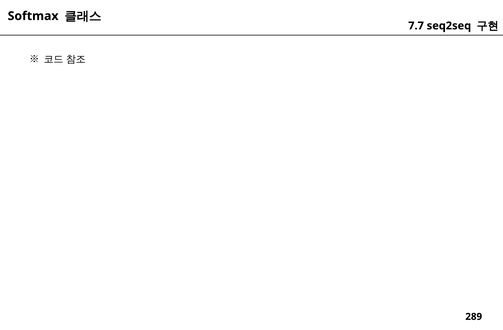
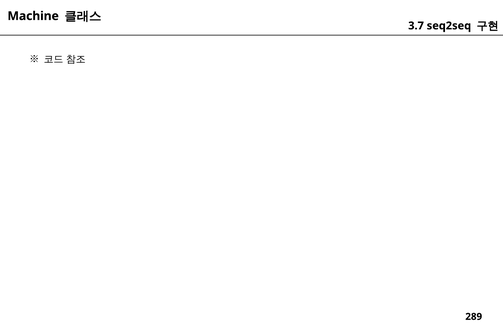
Softmax: Softmax -> Machine
7.7: 7.7 -> 3.7
